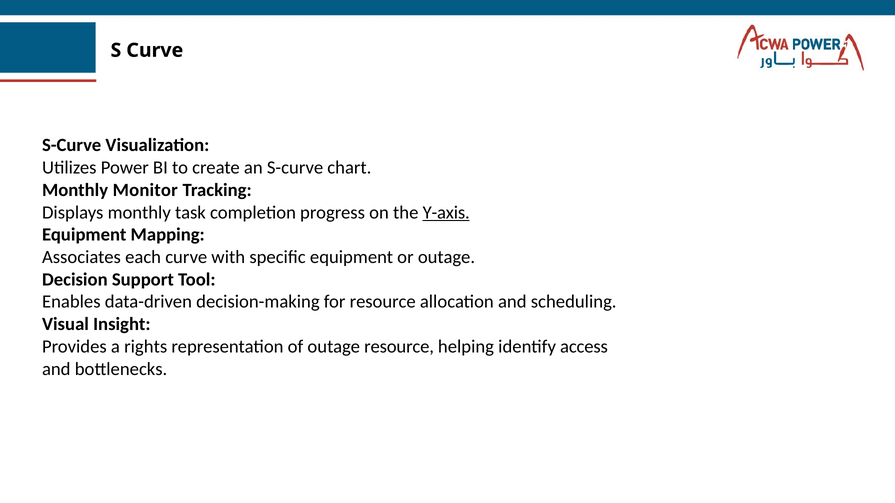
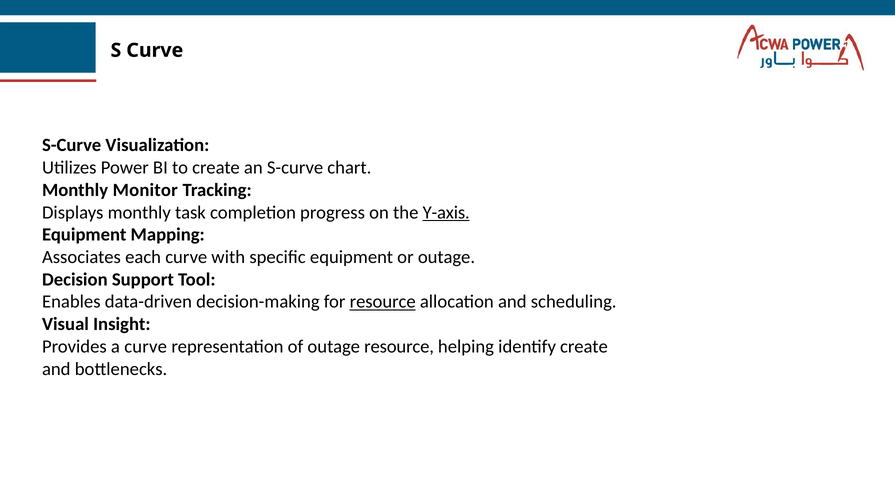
resource at (383, 302) underline: none -> present
a rights: rights -> curve
identify access: access -> create
